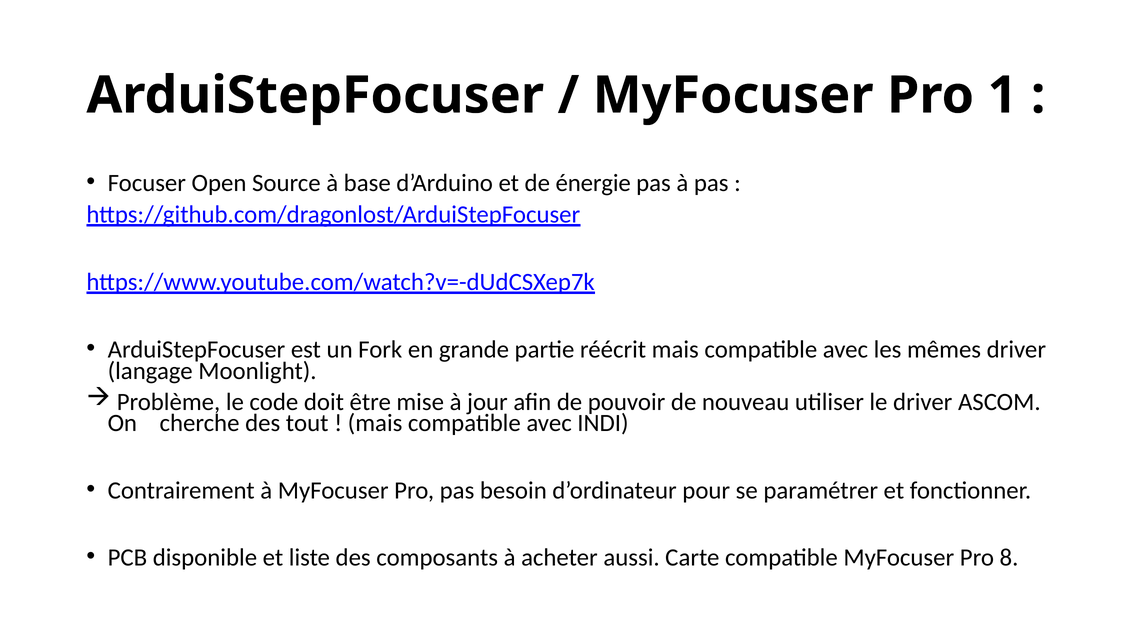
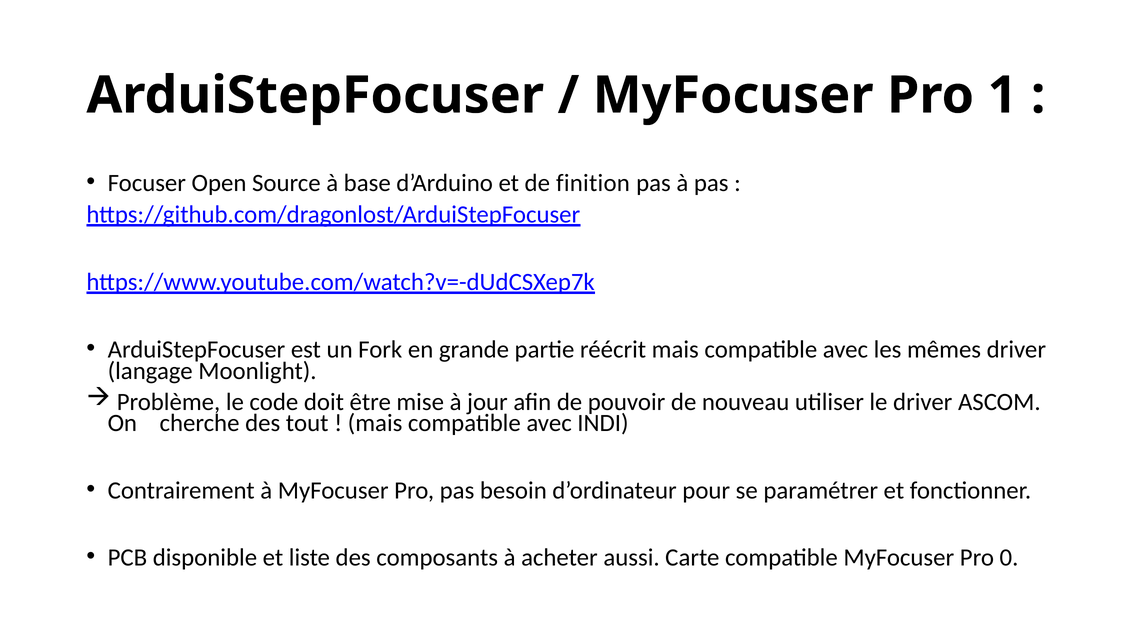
énergie: énergie -> finition
8: 8 -> 0
